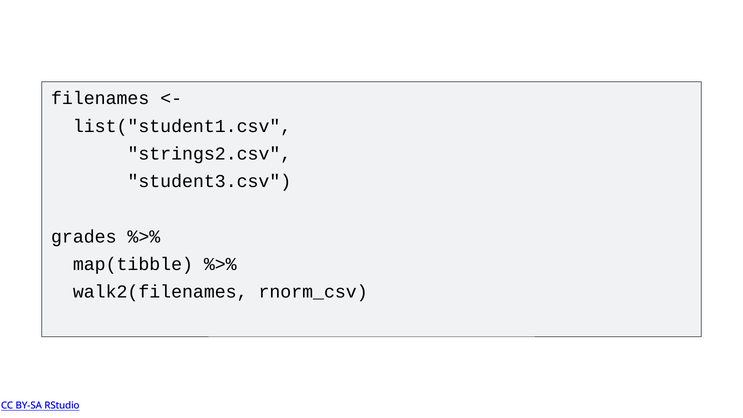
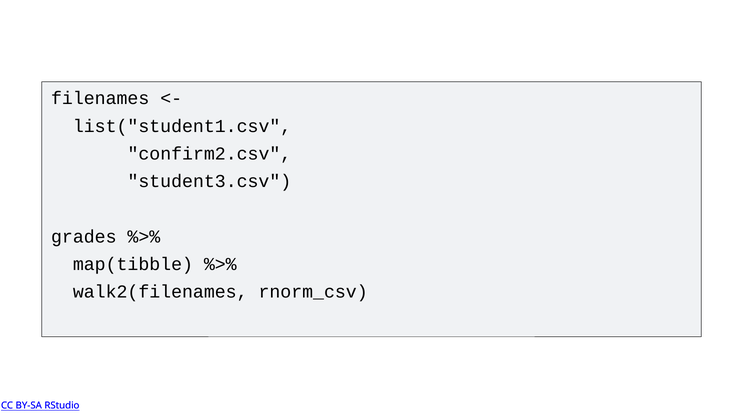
strings2.csv: strings2.csv -> confirm2.csv
